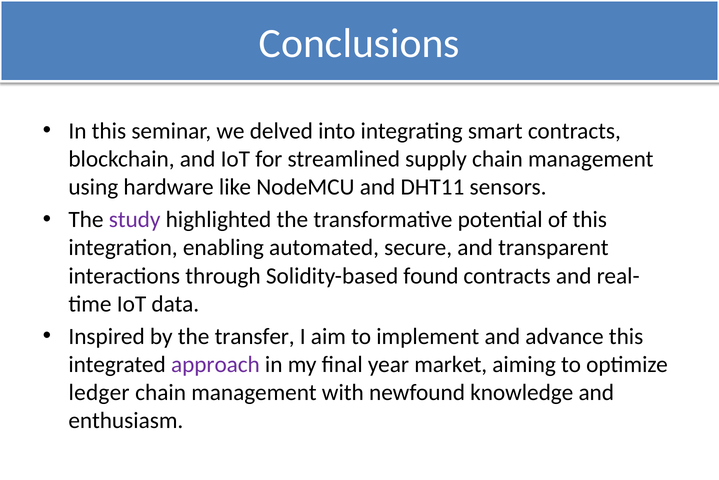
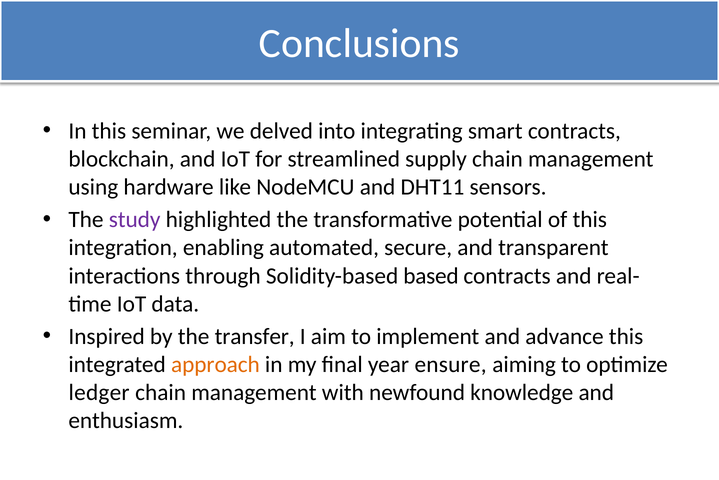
found: found -> based
approach colour: purple -> orange
market: market -> ensure
